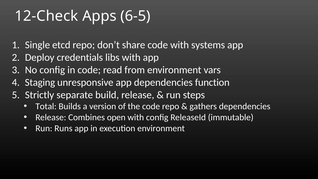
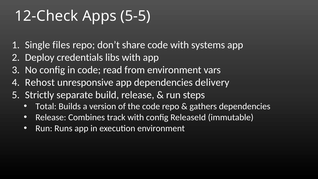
6-5: 6-5 -> 5-5
etcd: etcd -> files
Staging: Staging -> Rehost
function: function -> delivery
open: open -> track
